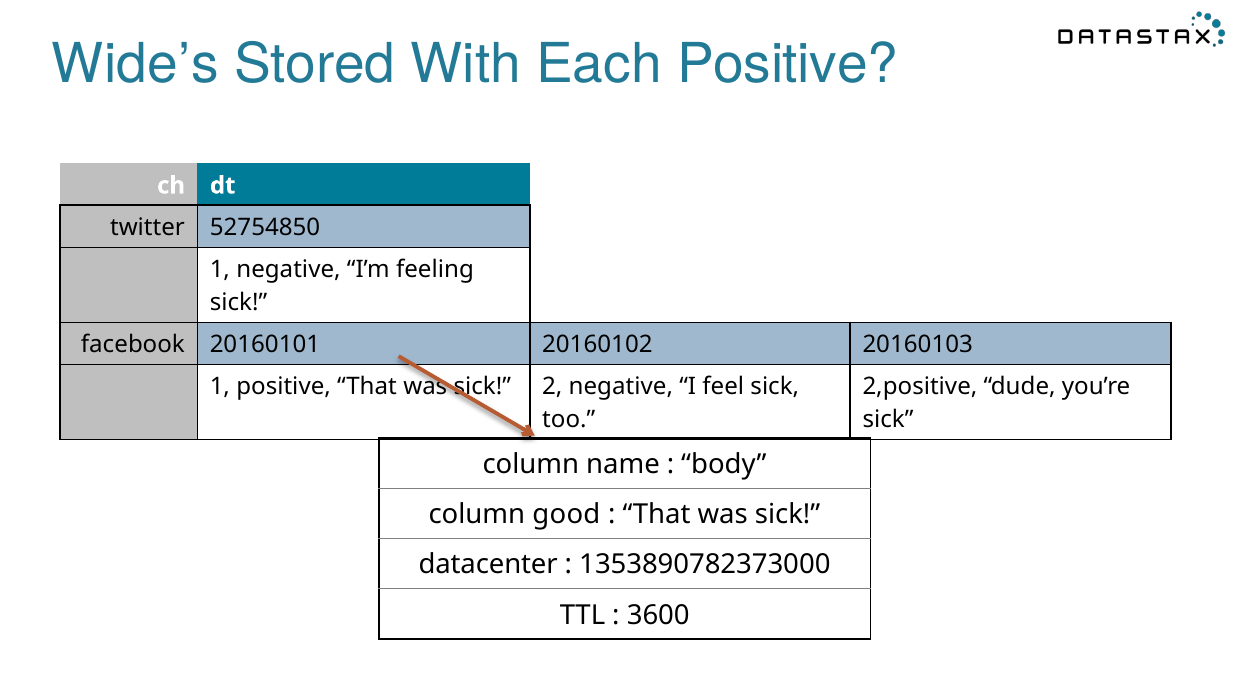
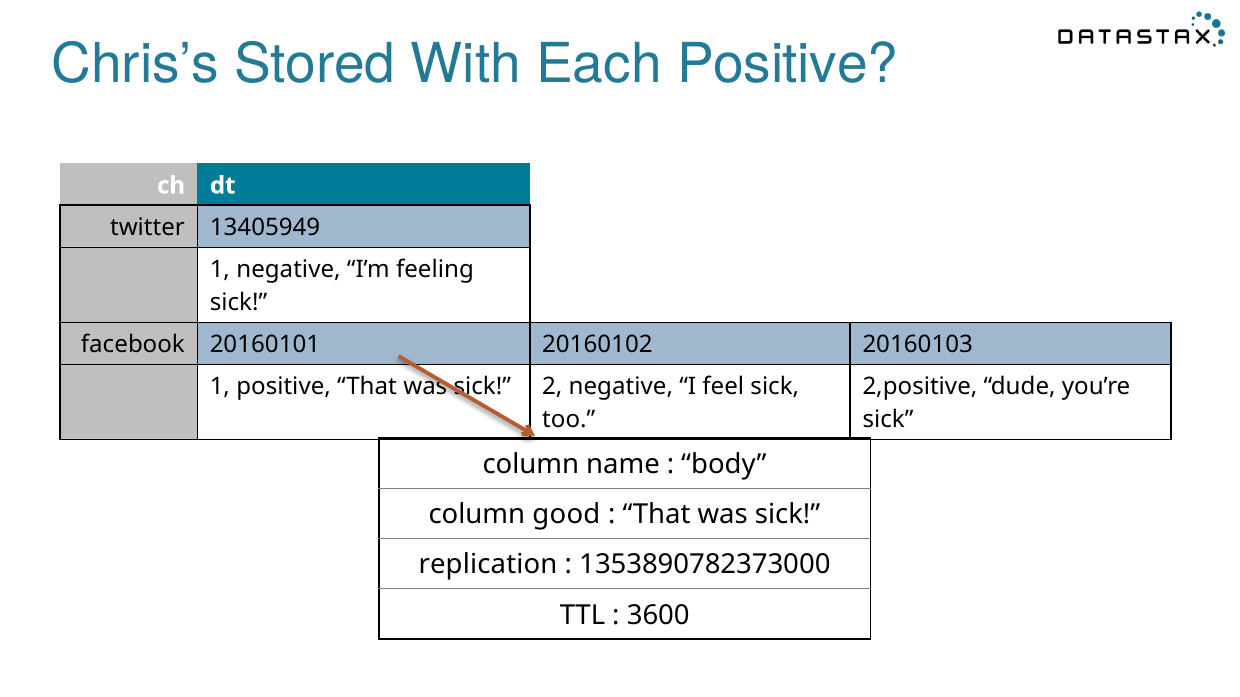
Wide’s: Wide’s -> Chris’s
52754850: 52754850 -> 13405949
datacenter: datacenter -> replication
